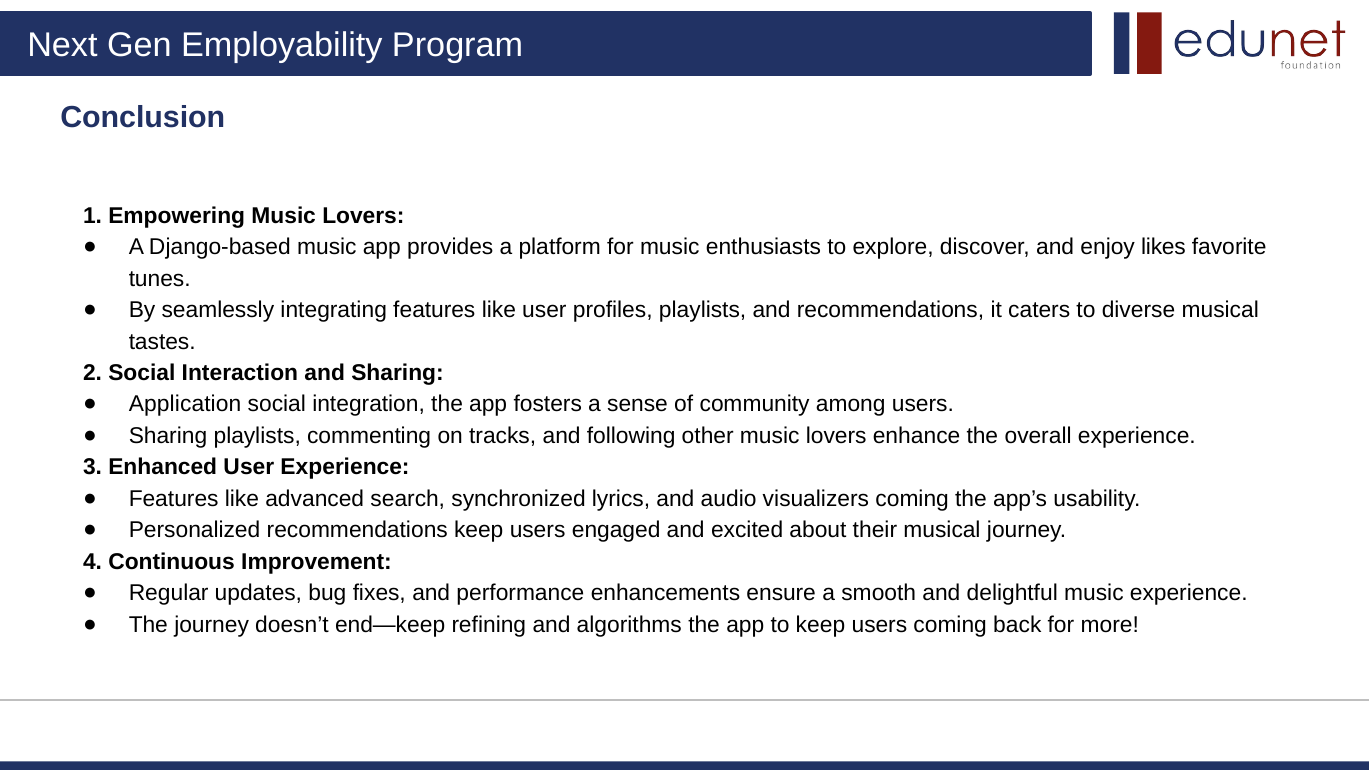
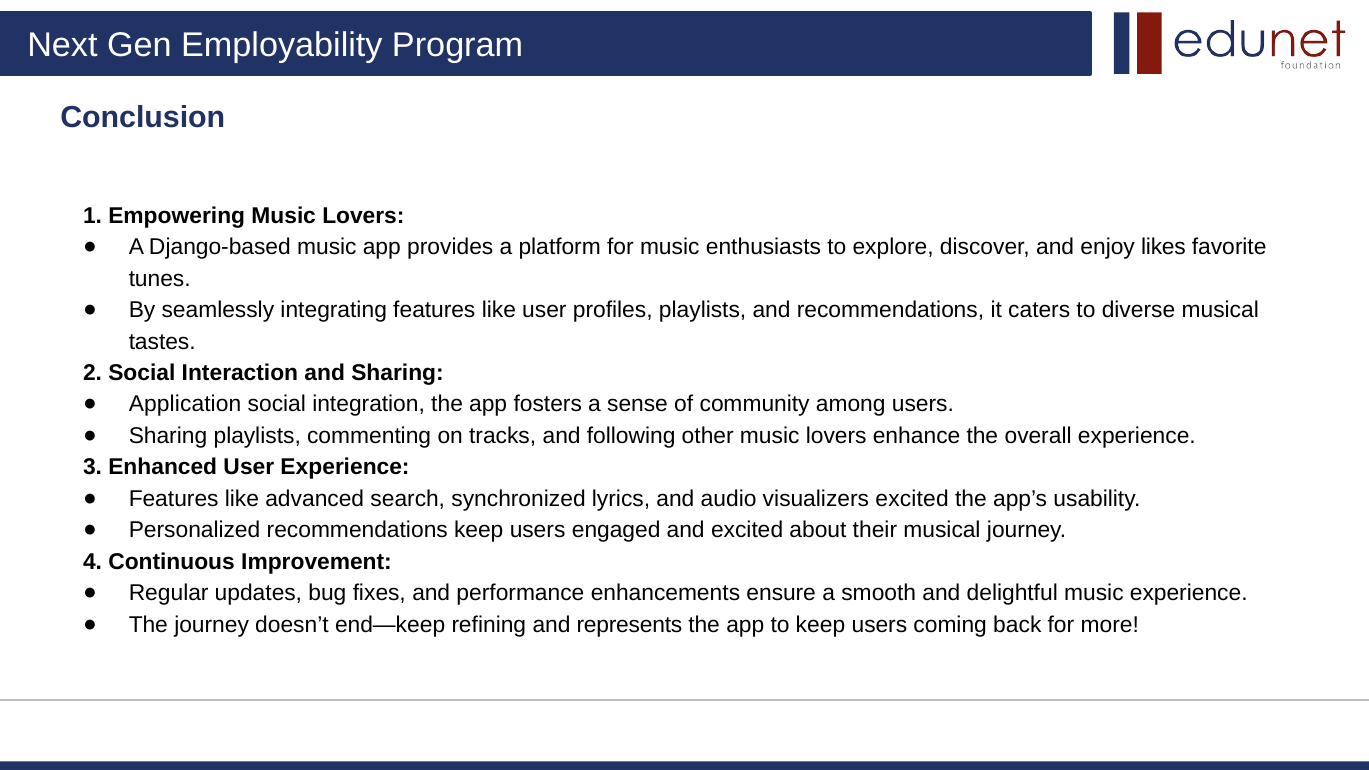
visualizers coming: coming -> excited
algorithms: algorithms -> represents
